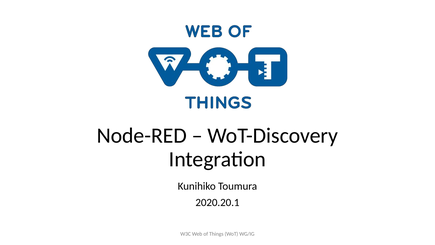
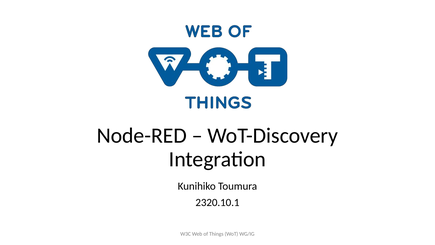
2020.20.1: 2020.20.1 -> 2320.10.1
